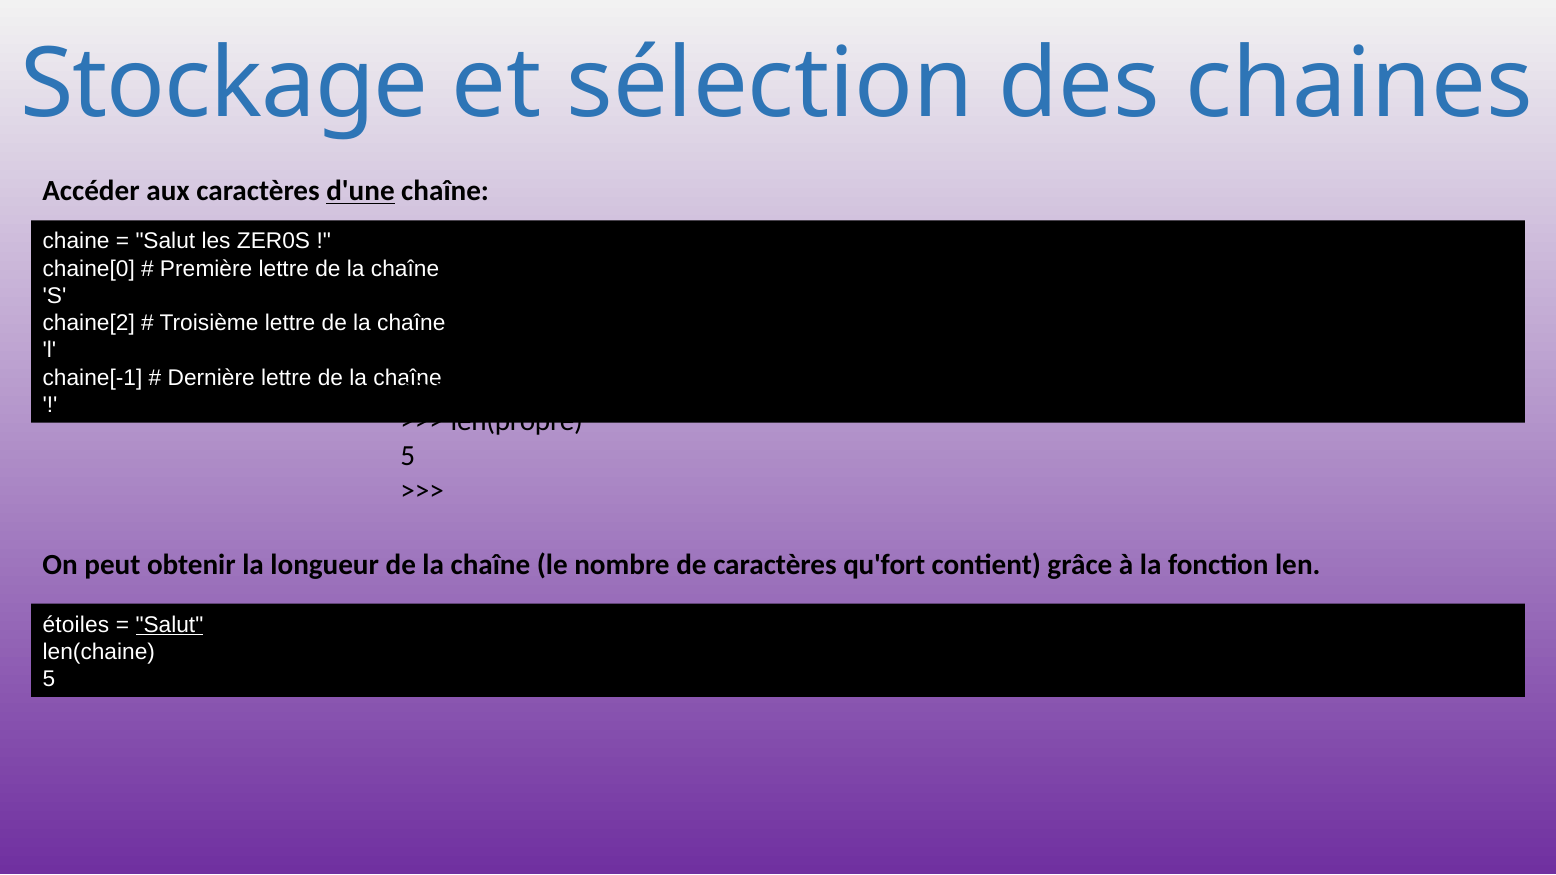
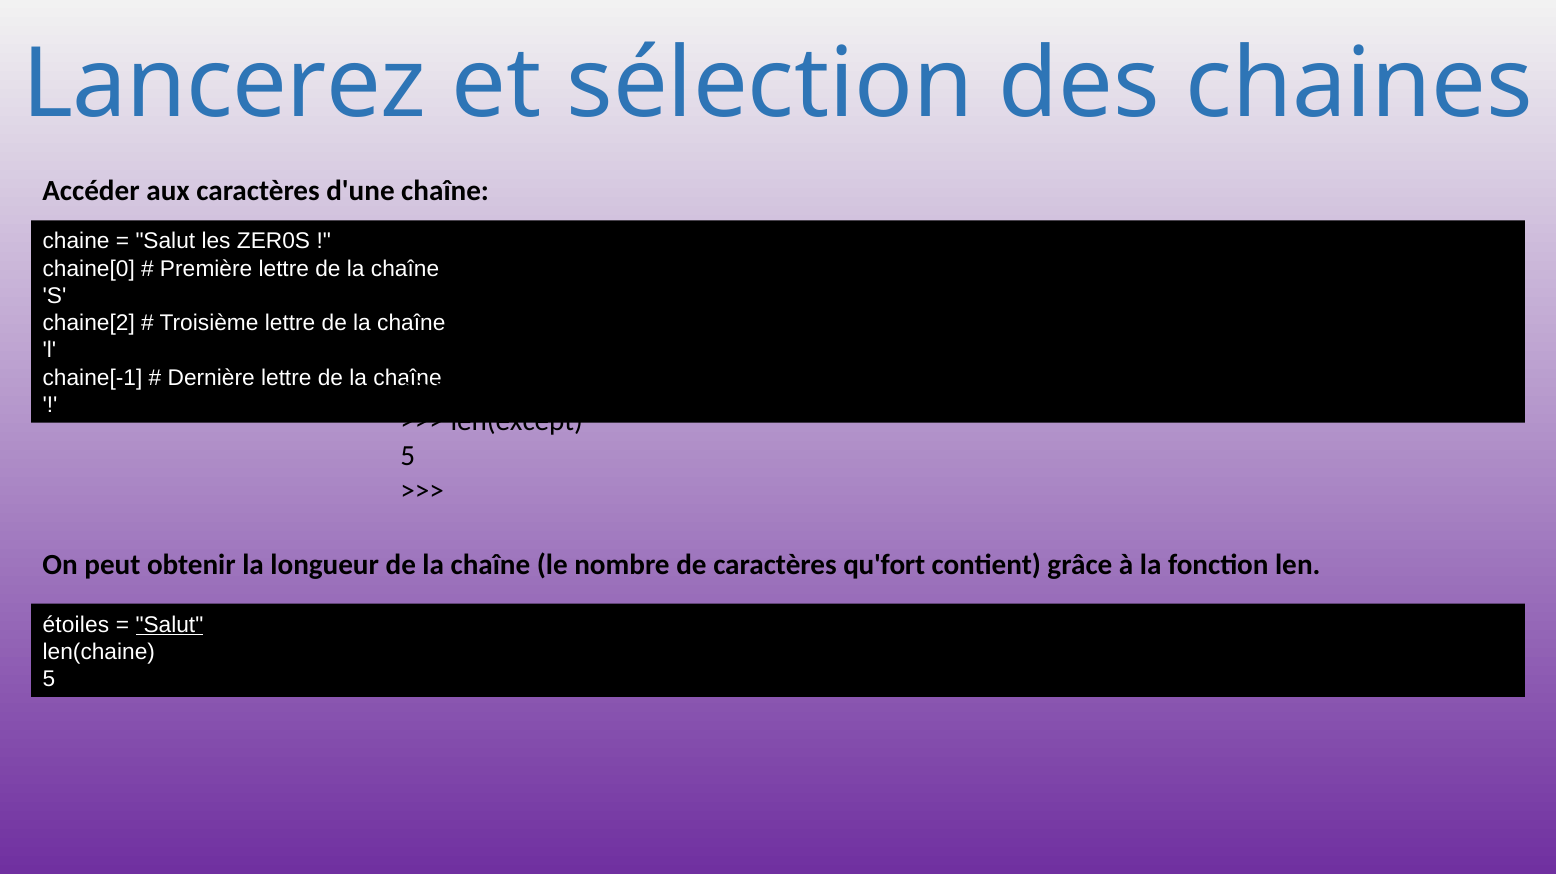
Stockage: Stockage -> Lancerez
d'une underline: present -> none
len(propre: len(propre -> len(except
